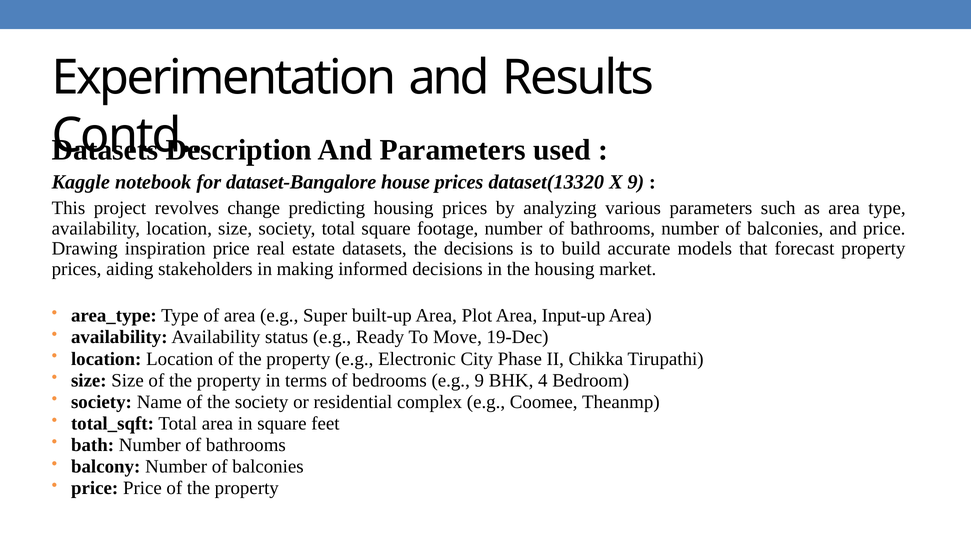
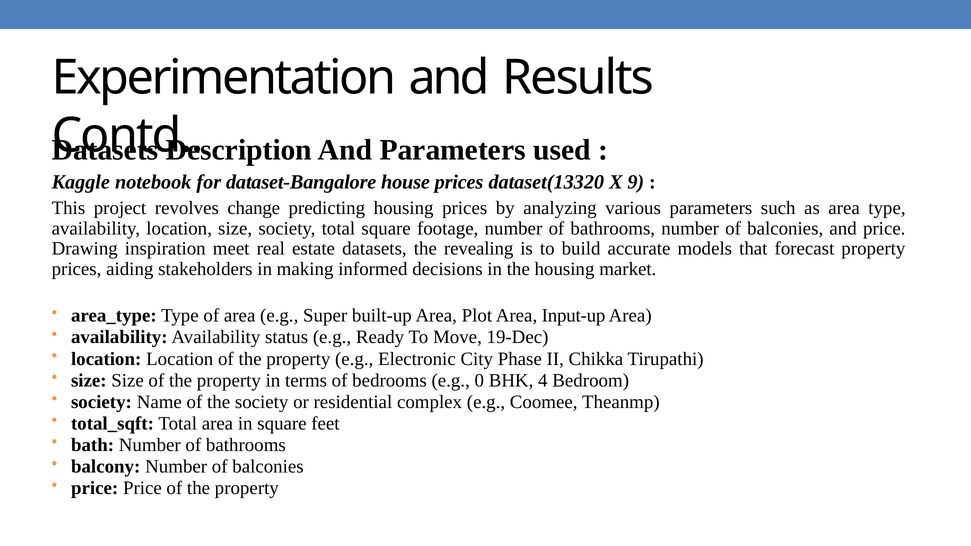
inspiration price: price -> meet
the decisions: decisions -> revealing
e.g 9: 9 -> 0
